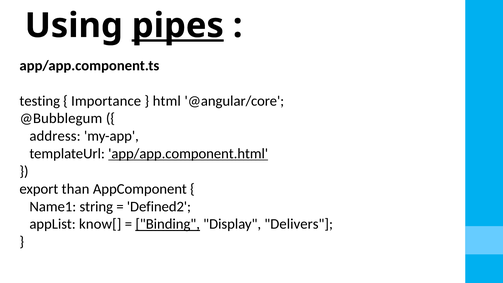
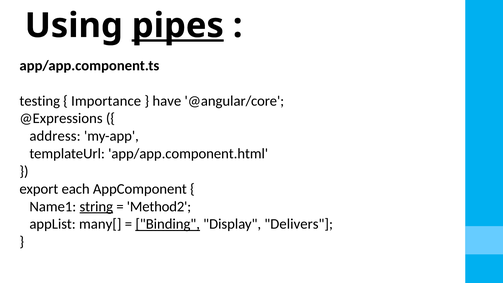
html: html -> have
@Bubblegum: @Bubblegum -> @Expressions
app/app.component.html underline: present -> none
than: than -> each
string underline: none -> present
Defined2: Defined2 -> Method2
know[: know[ -> many[
